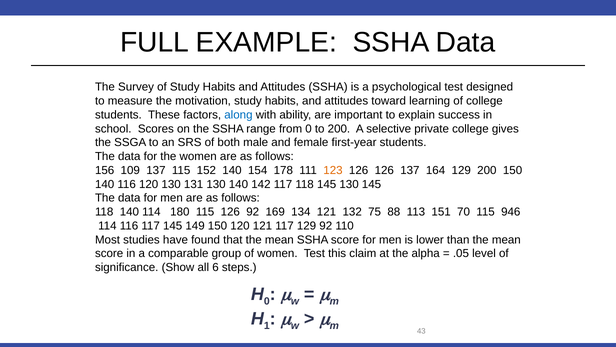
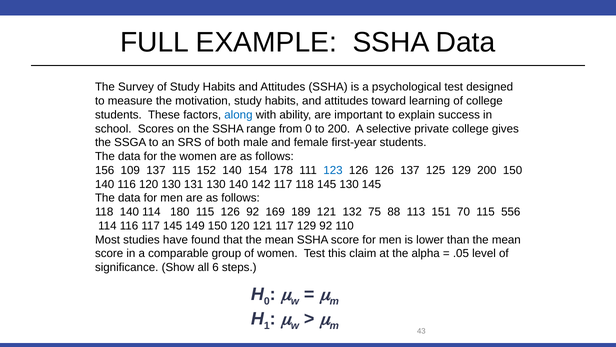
123 colour: orange -> blue
164: 164 -> 125
134: 134 -> 189
946: 946 -> 556
